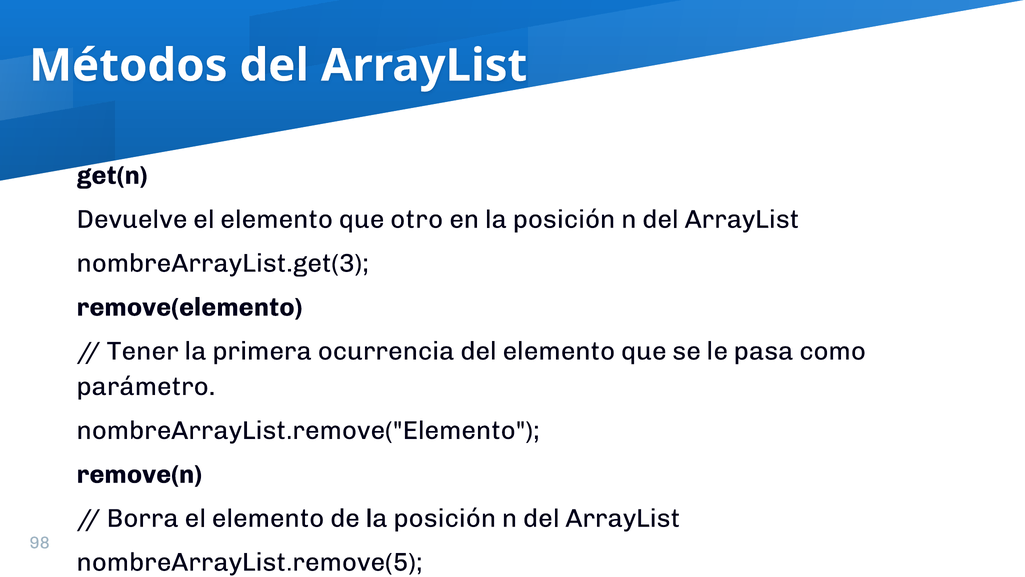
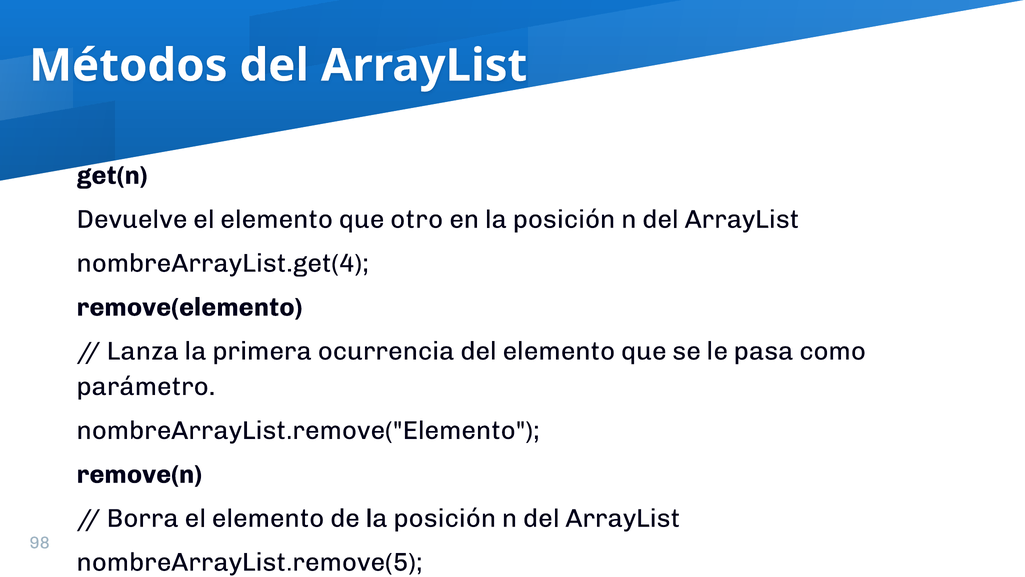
nombreArrayList.get(3: nombreArrayList.get(3 -> nombreArrayList.get(4
Tener: Tener -> Lanza
